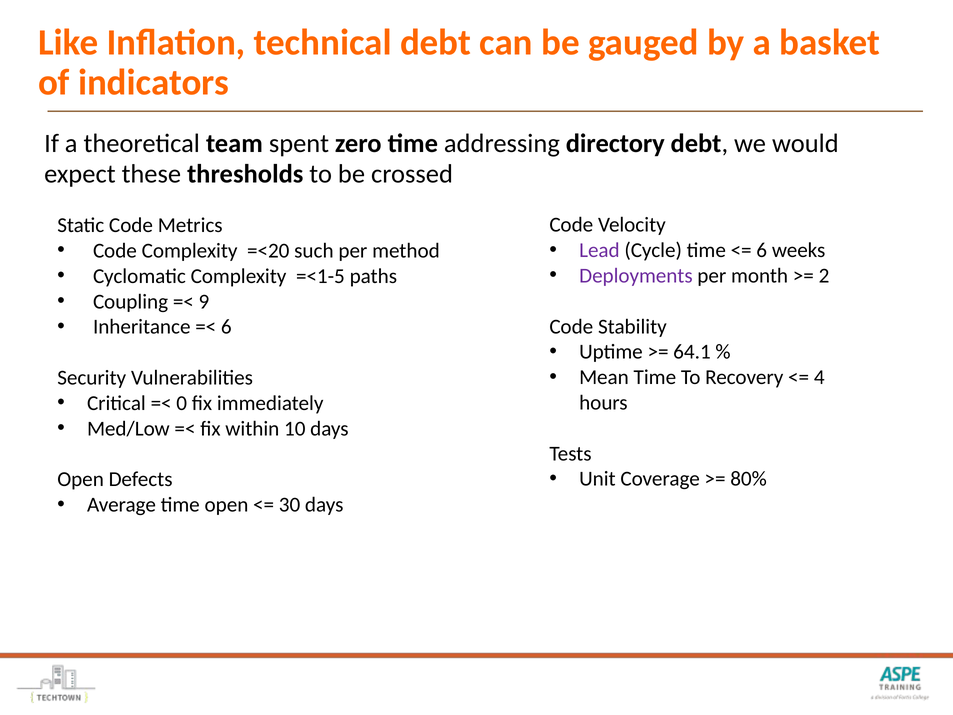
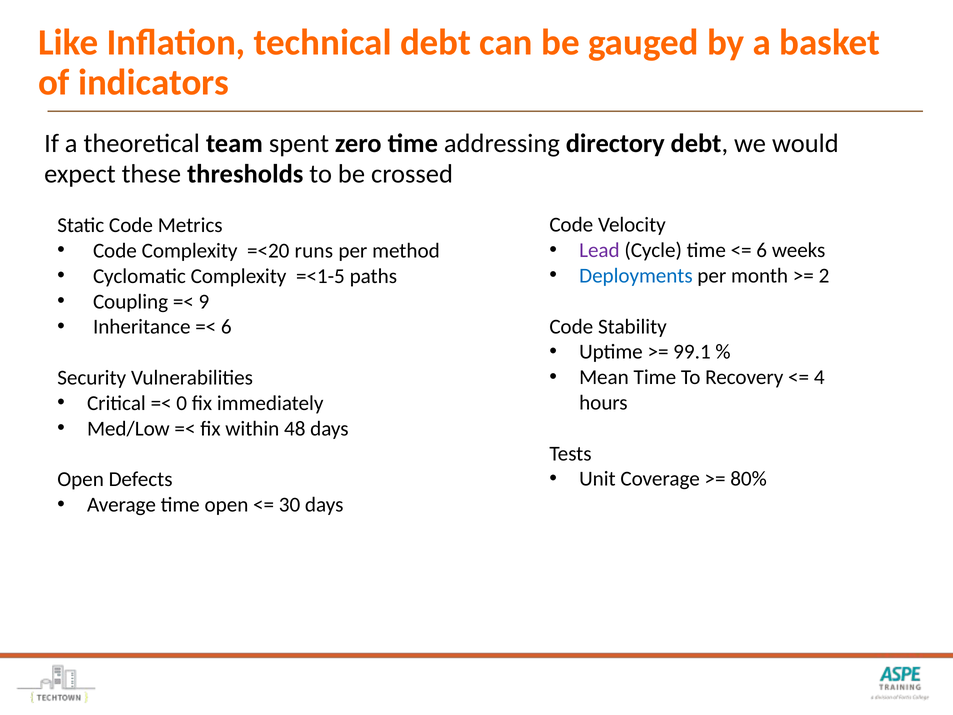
such: such -> runs
Deployments colour: purple -> blue
64.1: 64.1 -> 99.1
10: 10 -> 48
